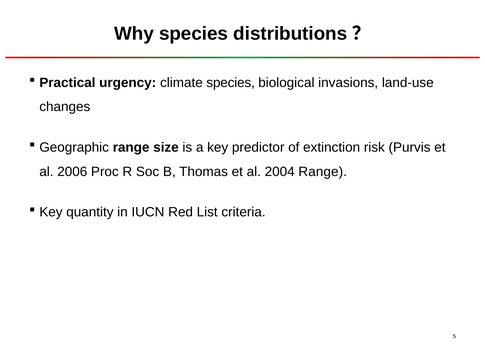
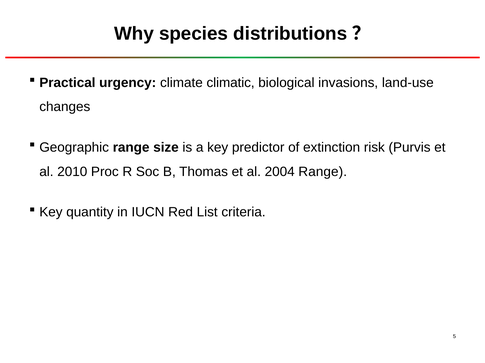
climate species: species -> climatic
2006: 2006 -> 2010
